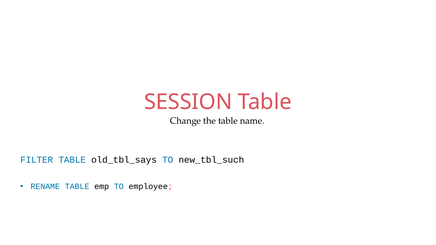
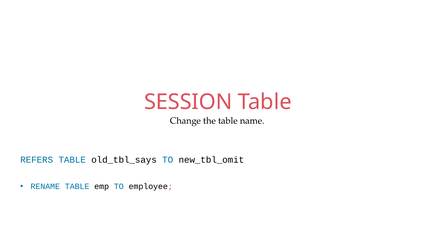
FILTER: FILTER -> REFERS
new_tbl_such: new_tbl_such -> new_tbl_omit
